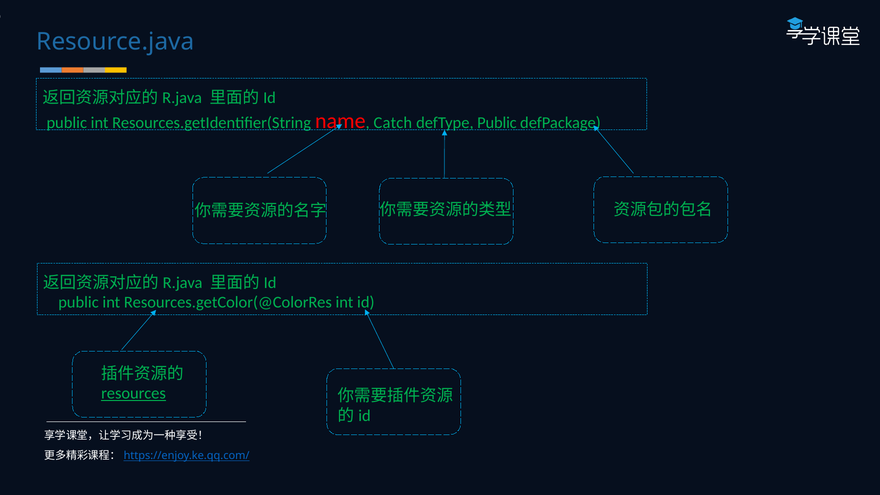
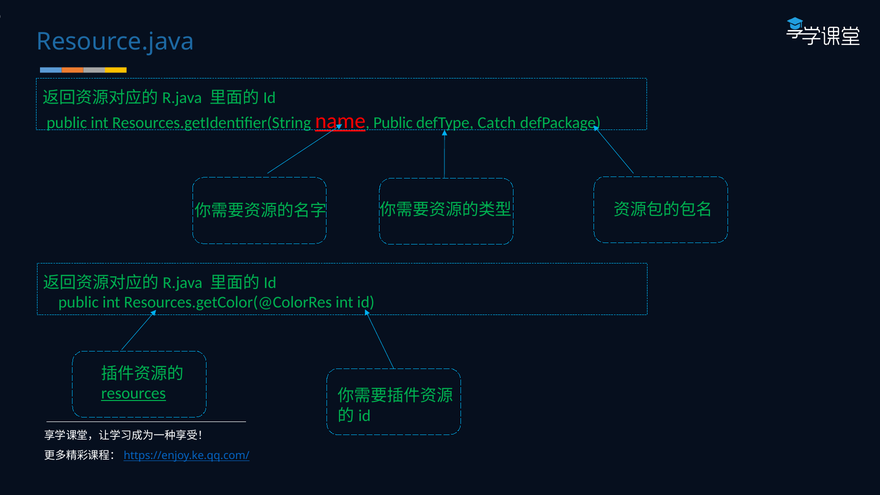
name underline: none -> present
Catch at (393, 123): Catch -> Public
defType Public: Public -> Catch
